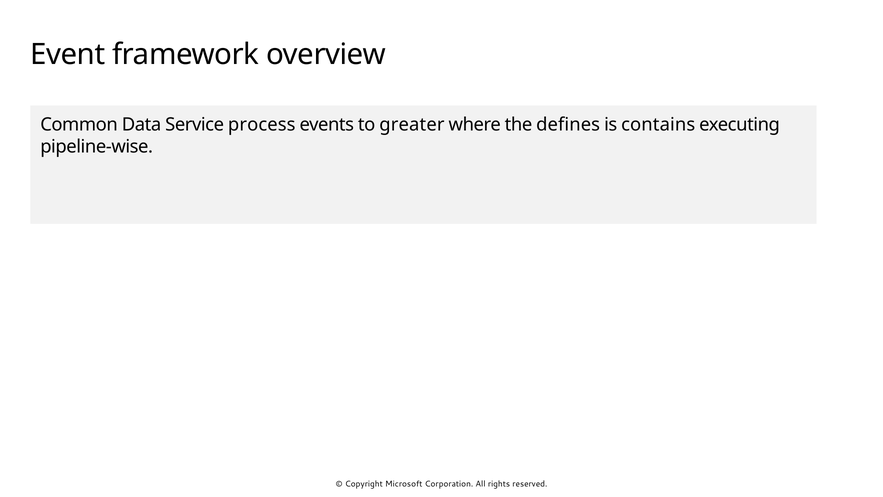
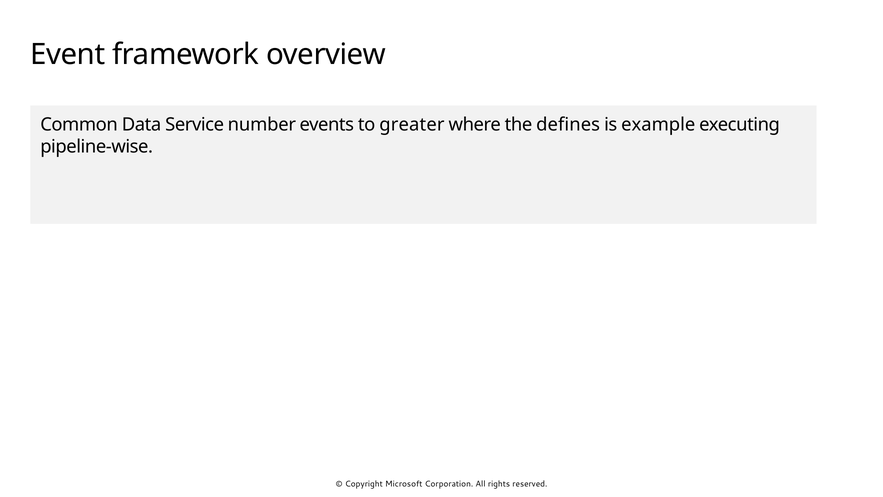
process: process -> number
contains: contains -> example
